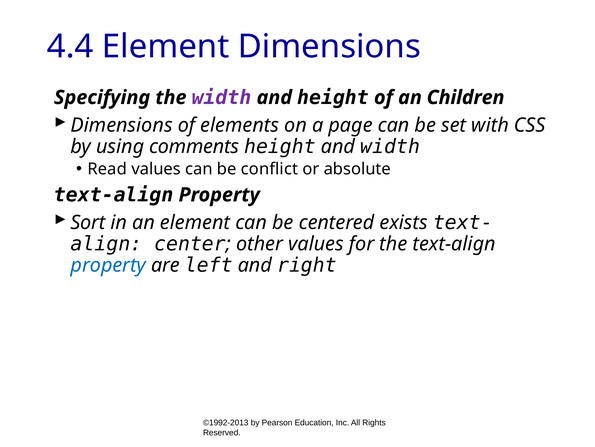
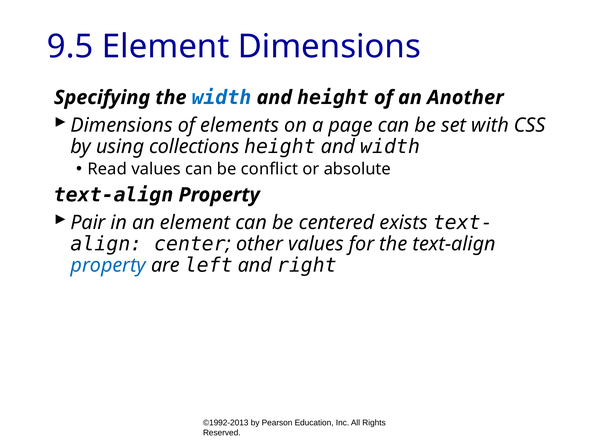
4.4: 4.4 -> 9.5
width at (222, 97) colour: purple -> blue
Children: Children -> Another
comments: comments -> collections
Sort: Sort -> Pair
